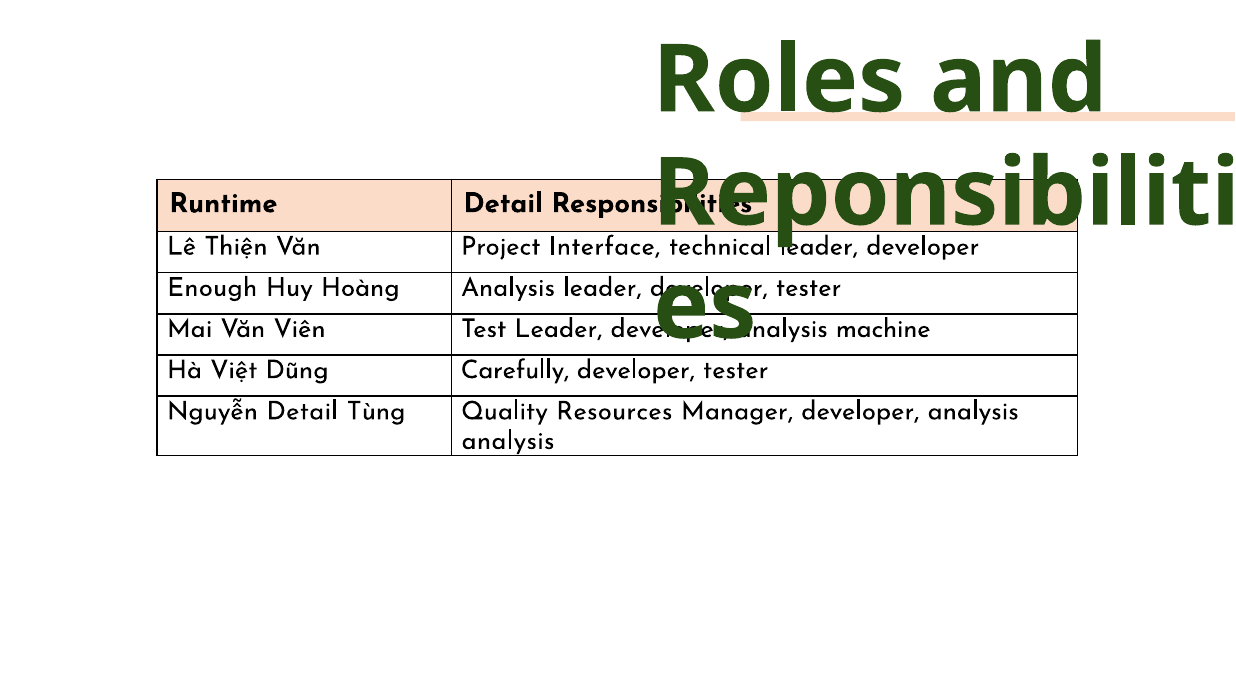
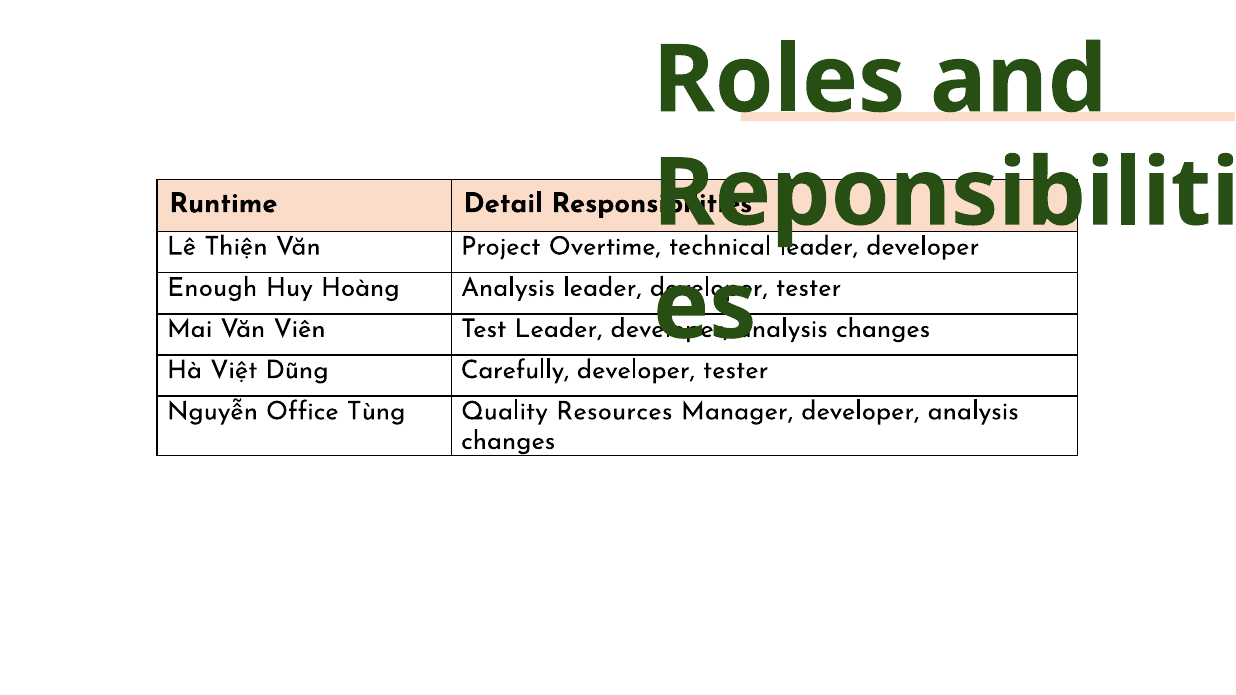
Interface: Interface -> Overtime
machine at (883, 329): machine -> changes
Nguyễn Detail: Detail -> Office
analysis at (508, 441): analysis -> changes
